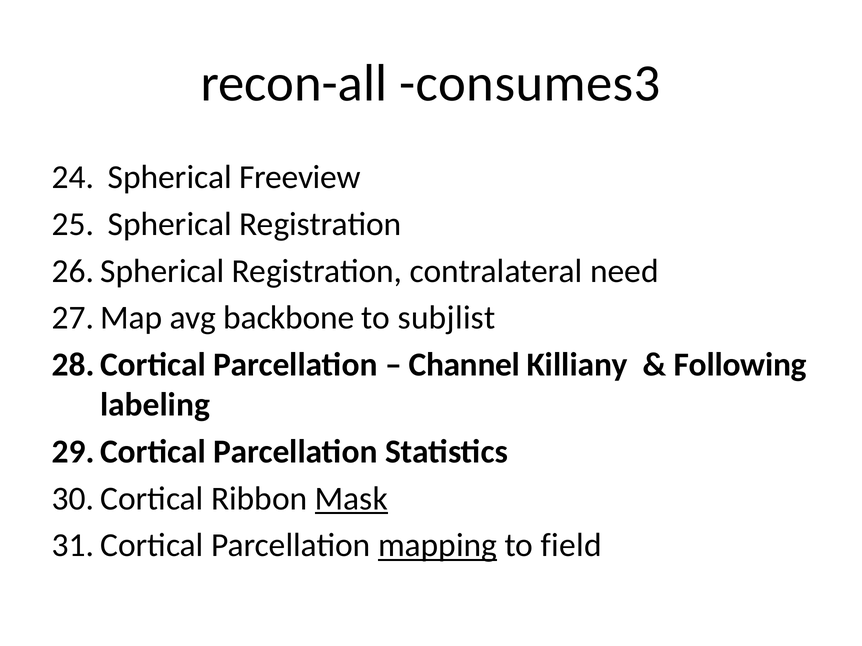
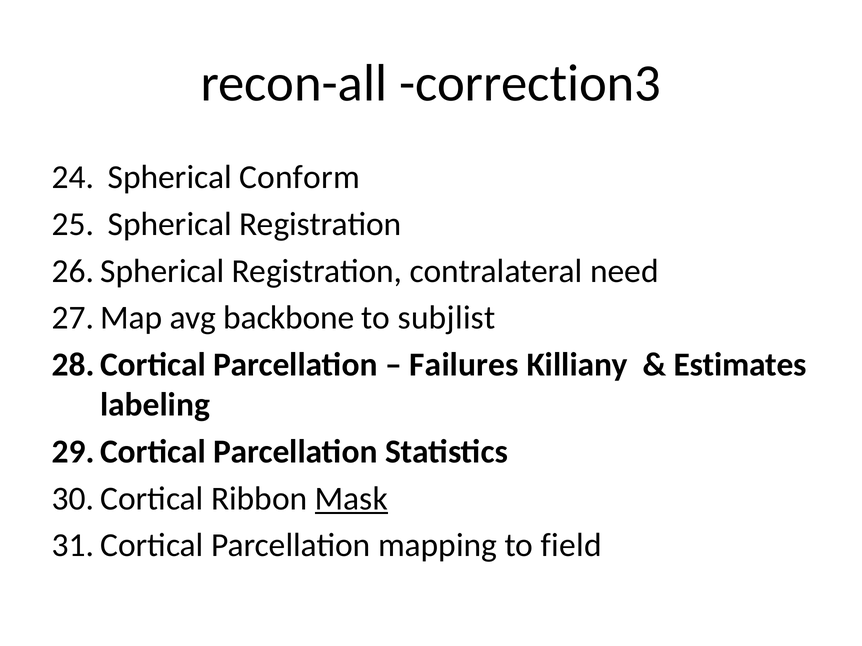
consumes3: consumes3 -> correction3
Freeview: Freeview -> Conform
Channel: Channel -> Failures
Following: Following -> Estimates
mapping underline: present -> none
